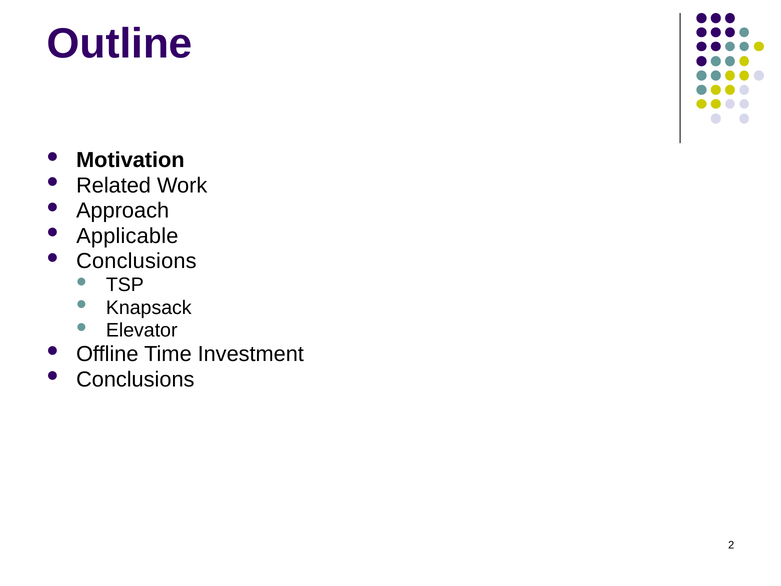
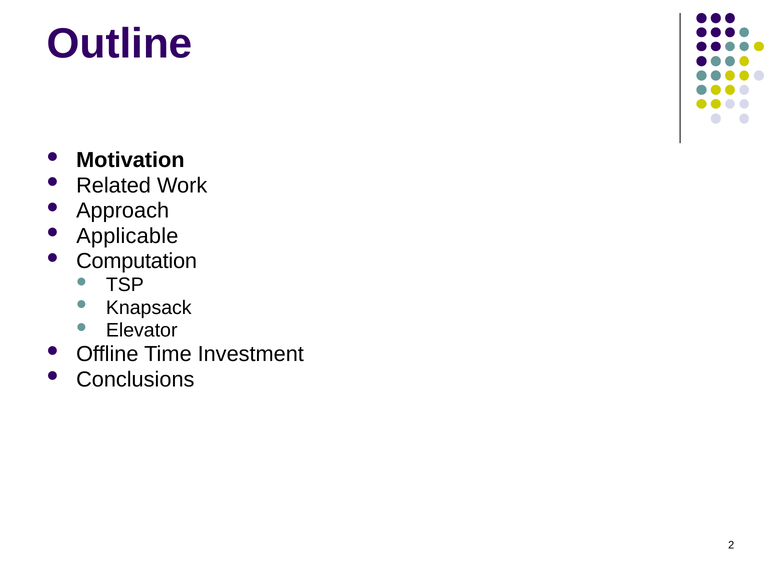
Conclusions at (136, 261): Conclusions -> Computation
